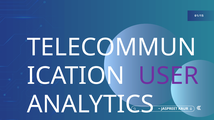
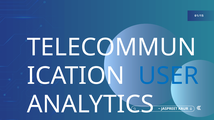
USER colour: purple -> blue
